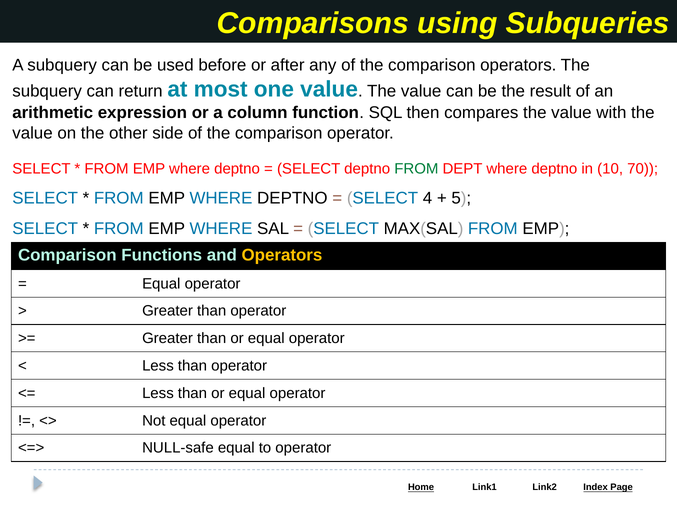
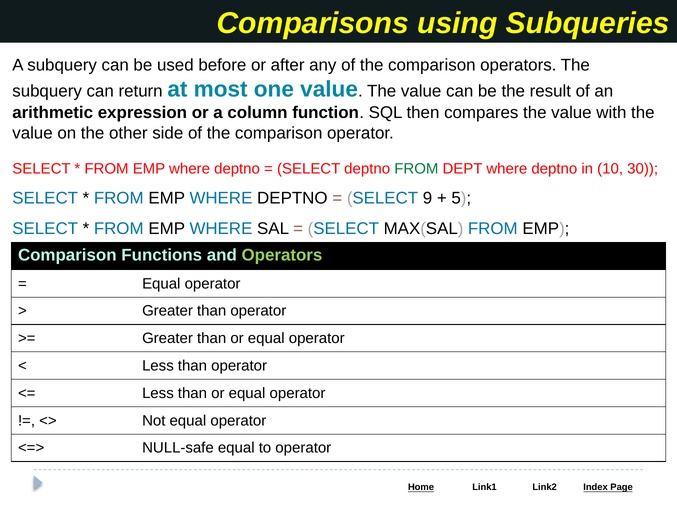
70: 70 -> 30
4: 4 -> 9
Operators at (282, 256) colour: yellow -> light green
